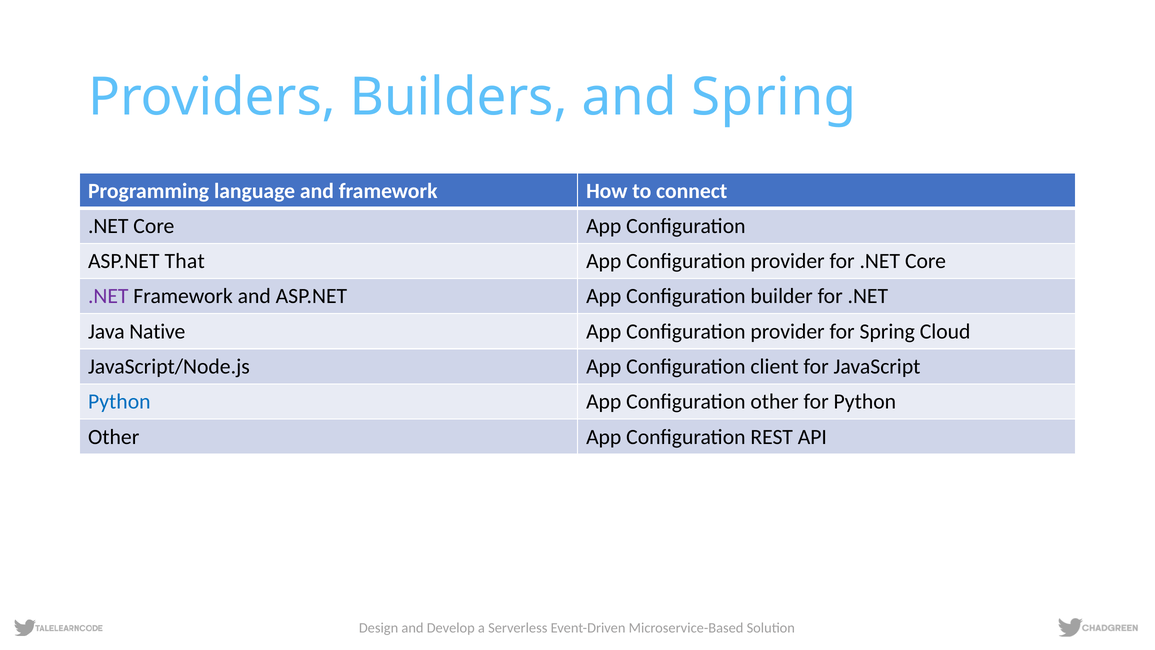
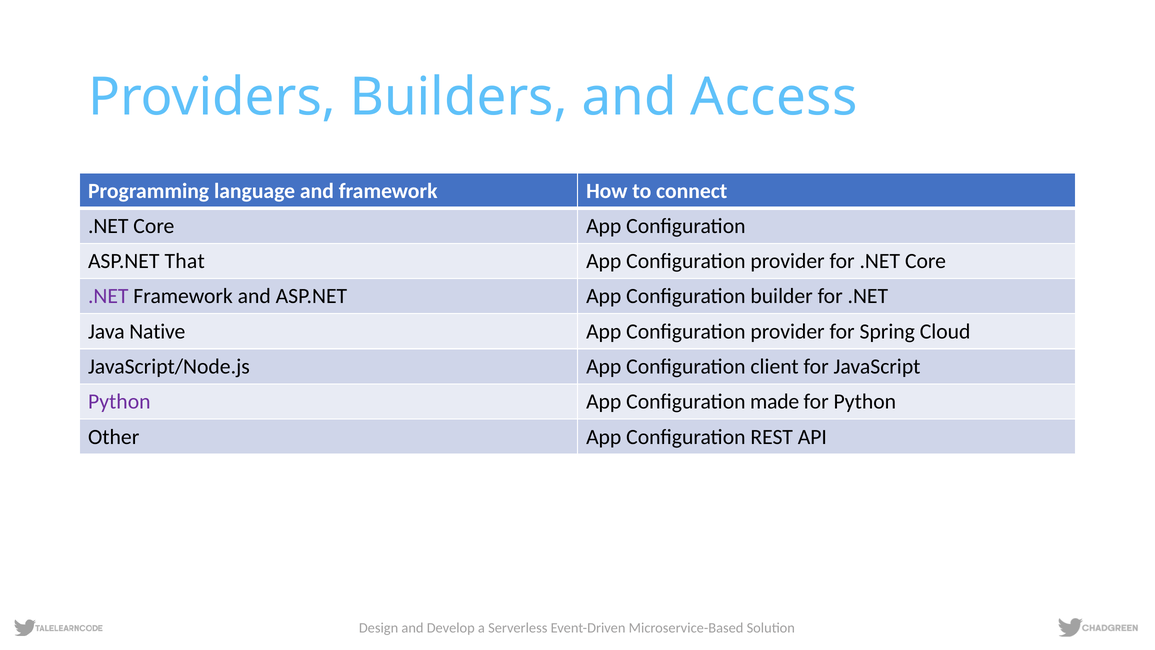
and Spring: Spring -> Access
Python at (119, 402) colour: blue -> purple
Configuration other: other -> made
